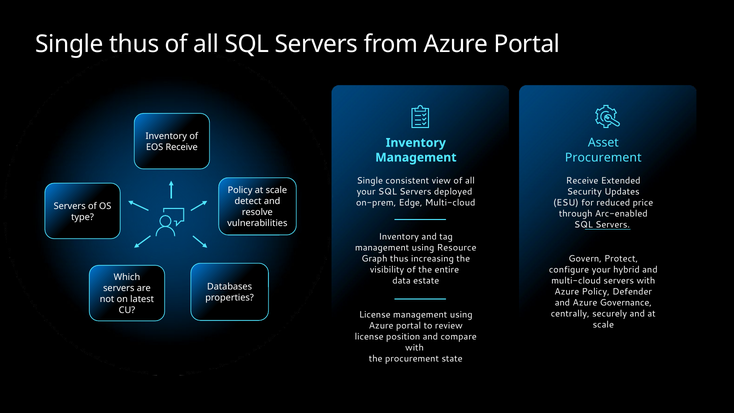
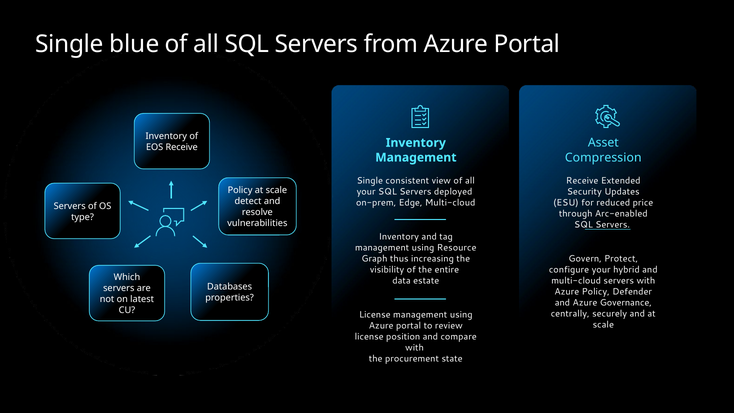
Single thus: thus -> blue
Procurement at (603, 157): Procurement -> Compression
